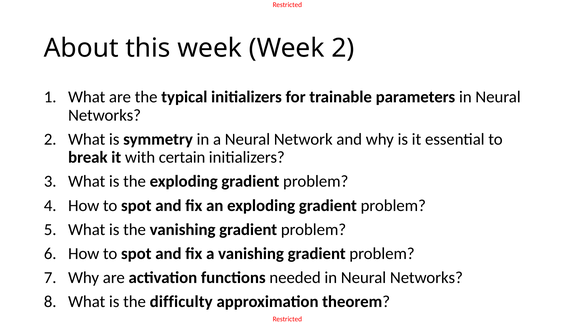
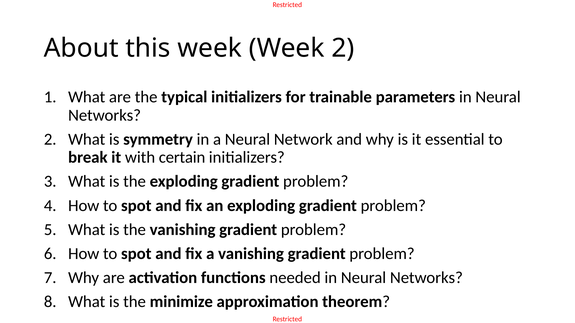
difficulty: difficulty -> minimize
